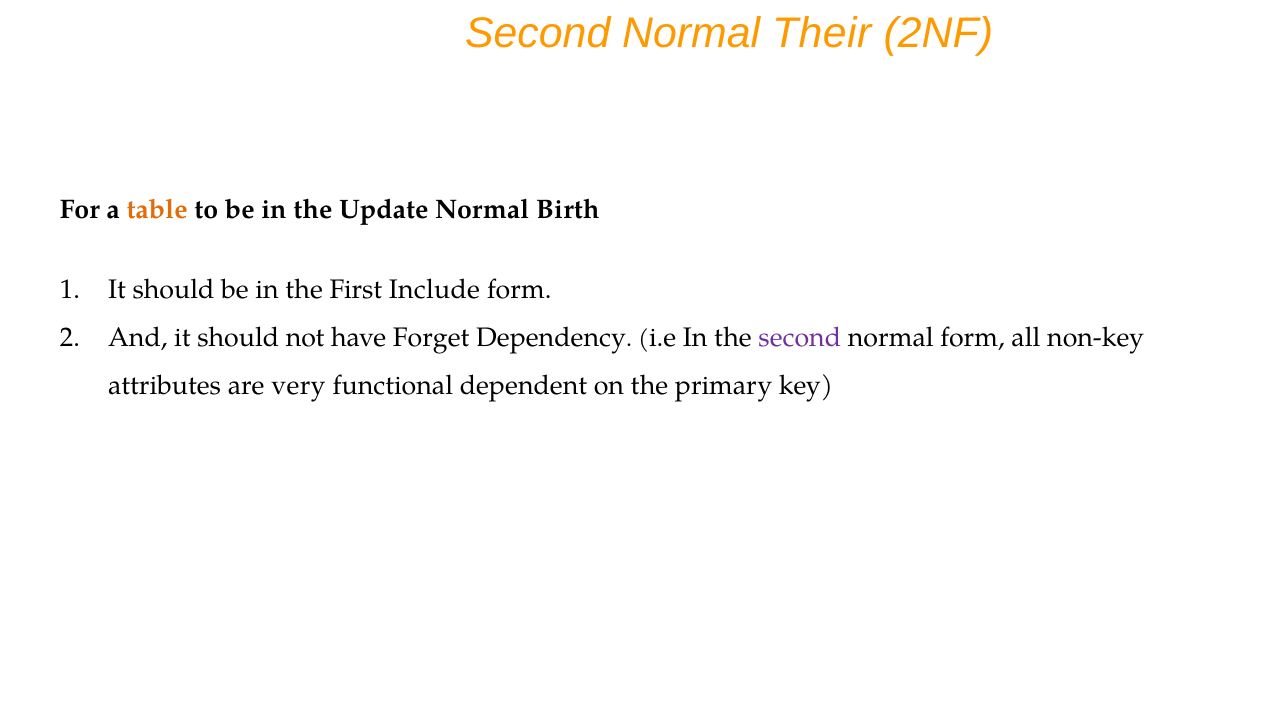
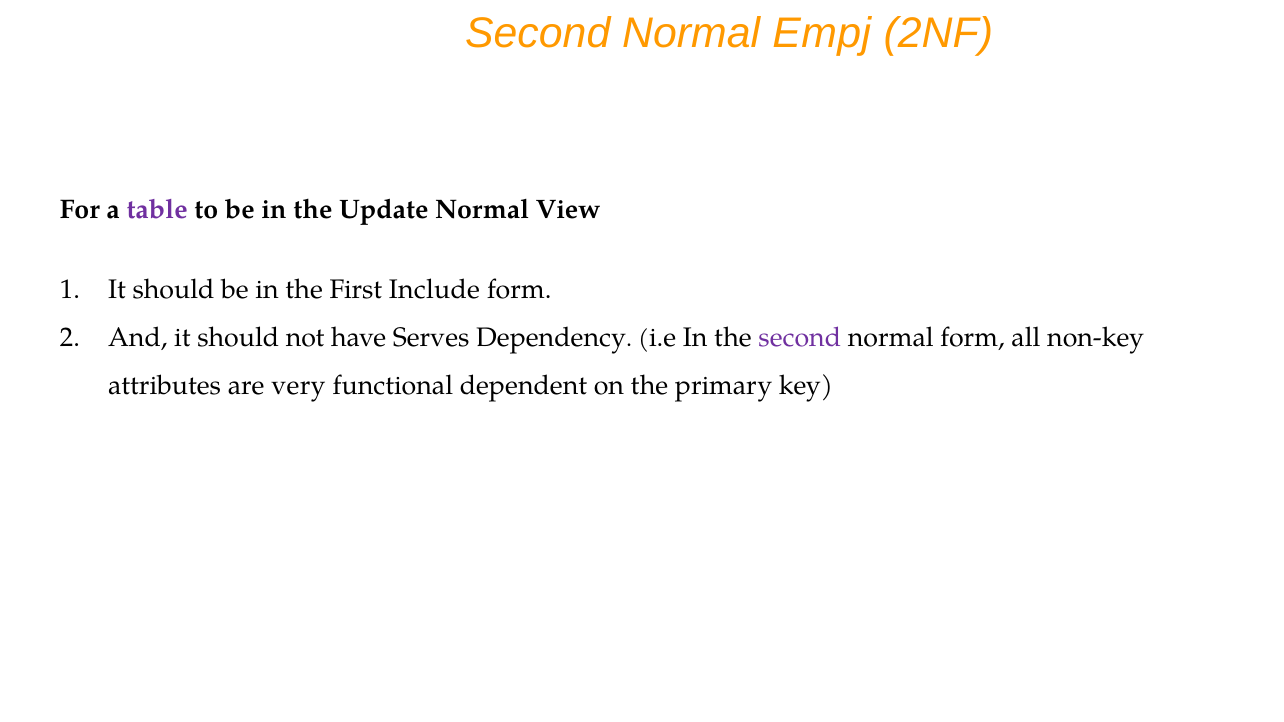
Their: Their -> Empj
table colour: orange -> purple
Birth: Birth -> View
Forget: Forget -> Serves
